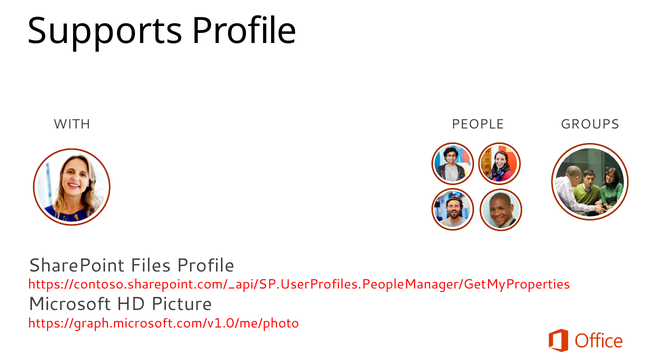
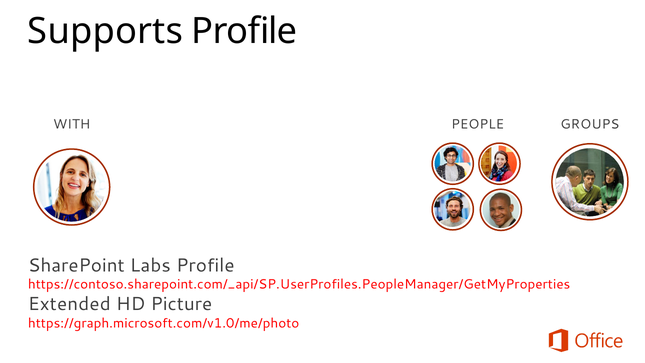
Files: Files -> Labs
Microsoft: Microsoft -> Extended
